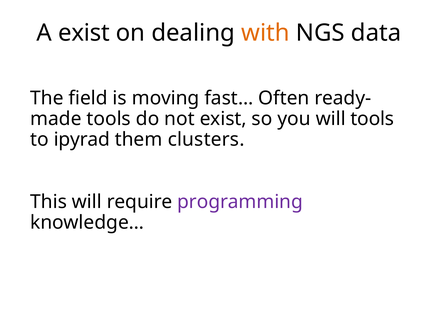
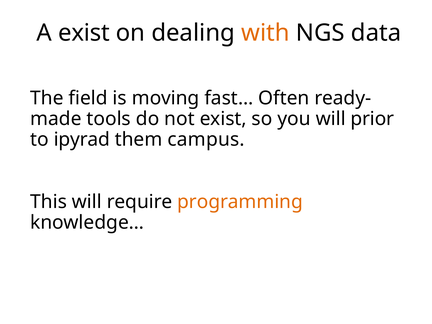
will tools: tools -> prior
clusters: clusters -> campus
programming colour: purple -> orange
